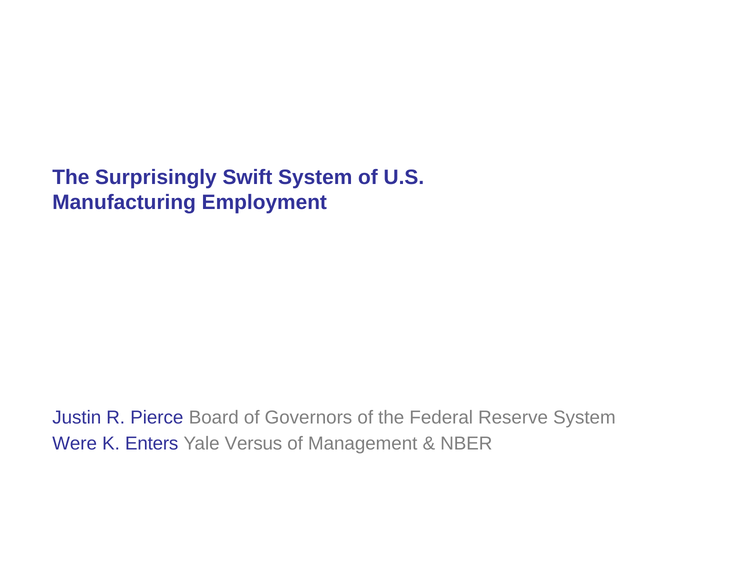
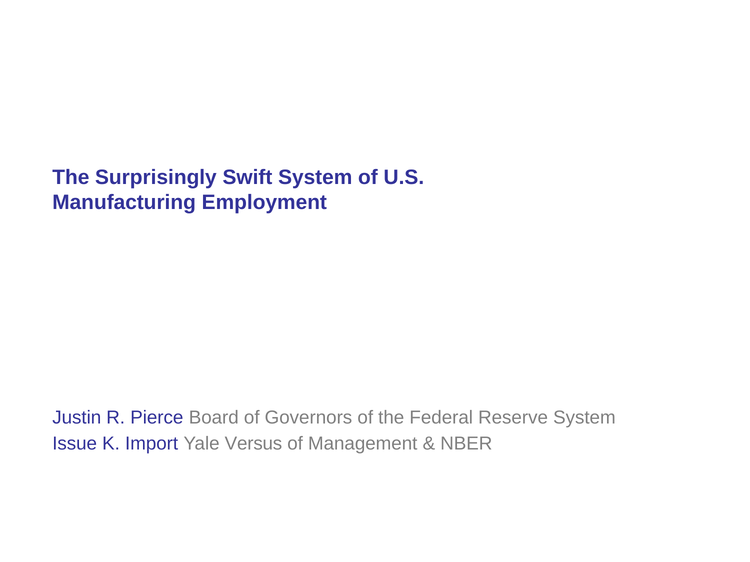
Were: Were -> Issue
Enters: Enters -> Import
